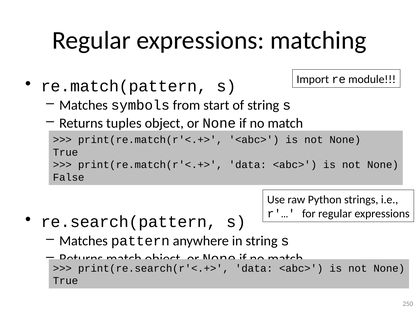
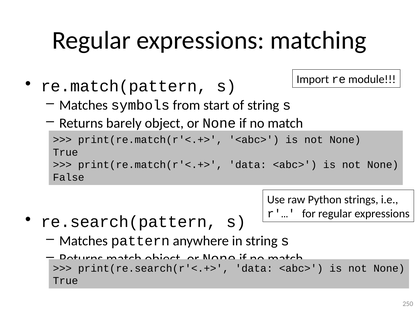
tuples: tuples -> barely
